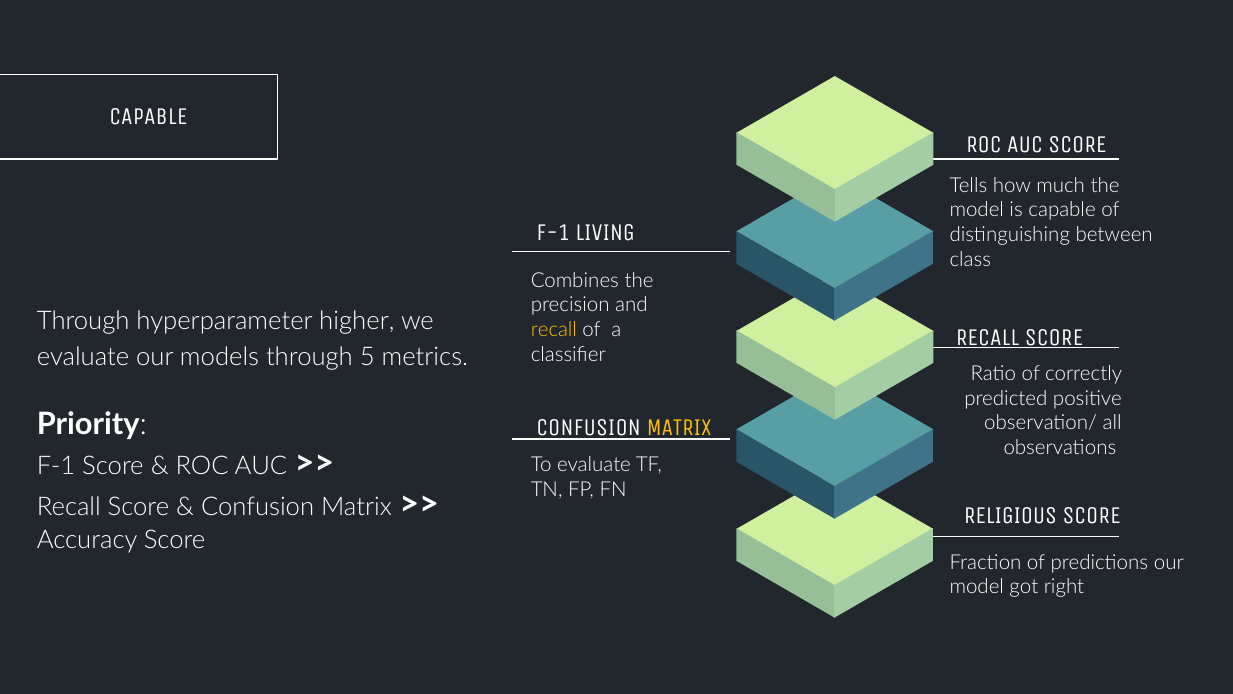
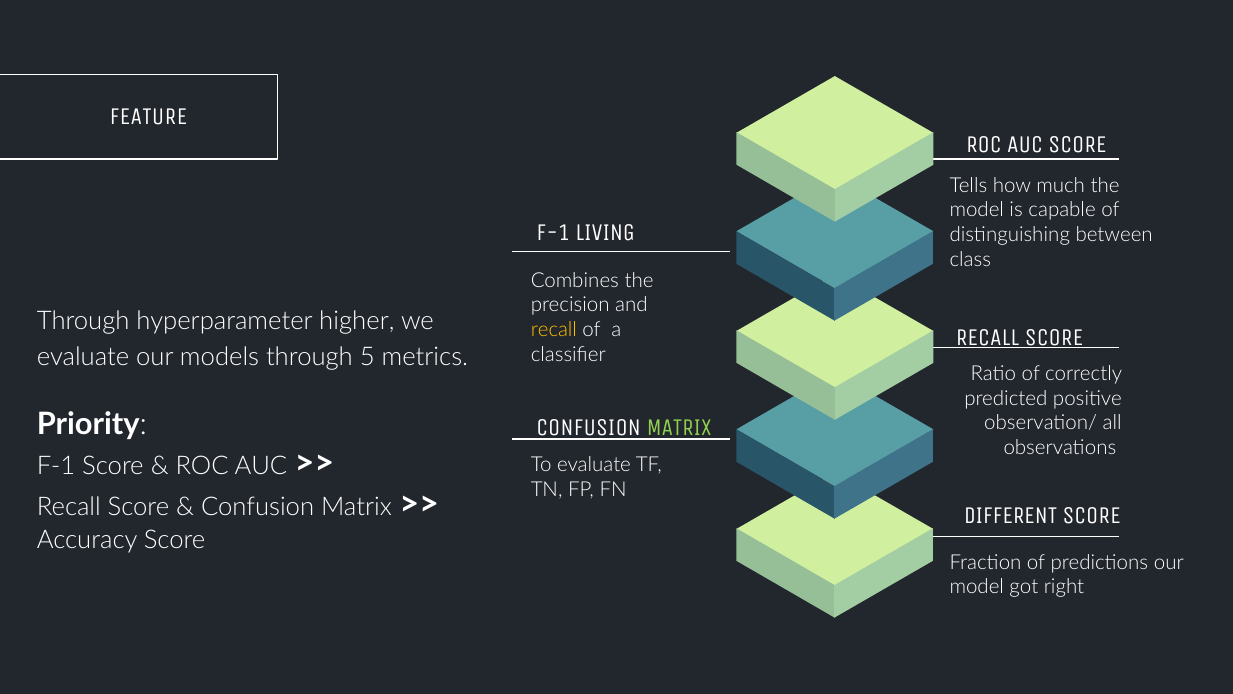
CAPABLE at (148, 116): CAPABLE -> FEATURE
MATRIX at (679, 427) colour: yellow -> light green
RELIGIOUS: RELIGIOUS -> DIFFERENT
